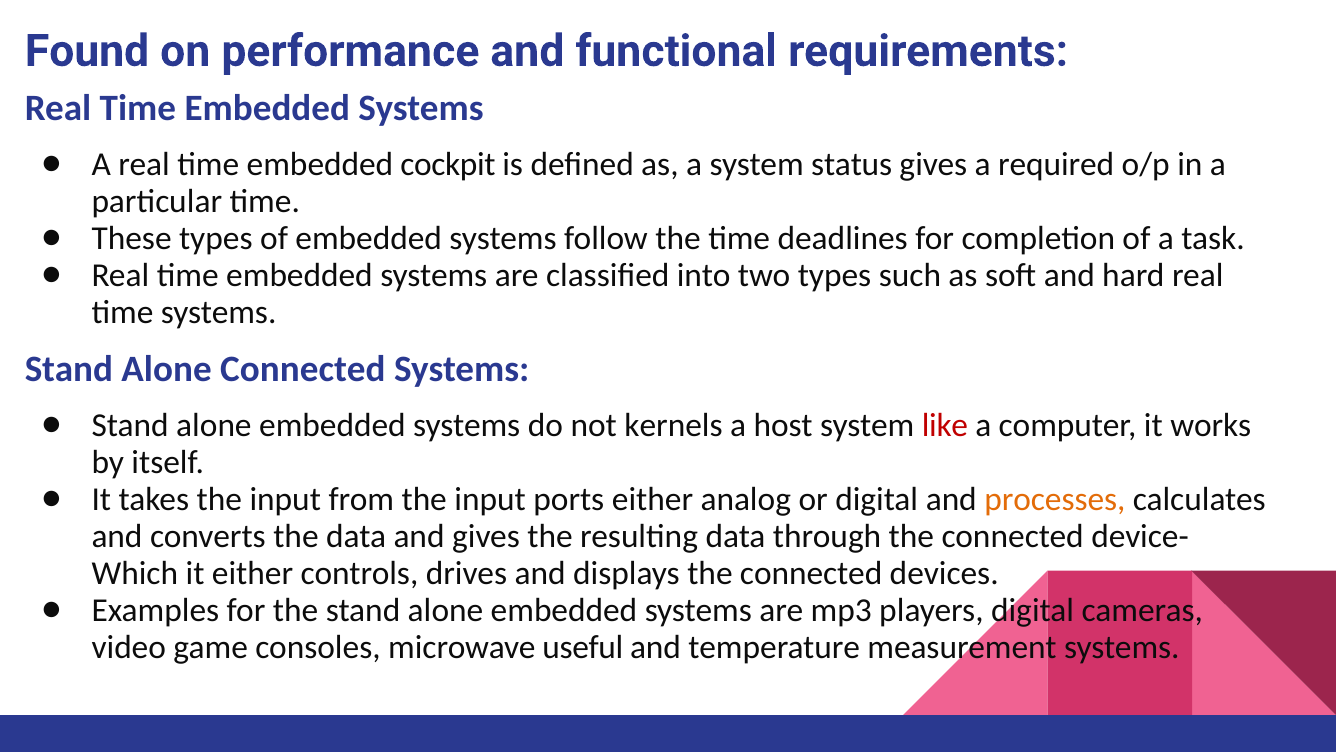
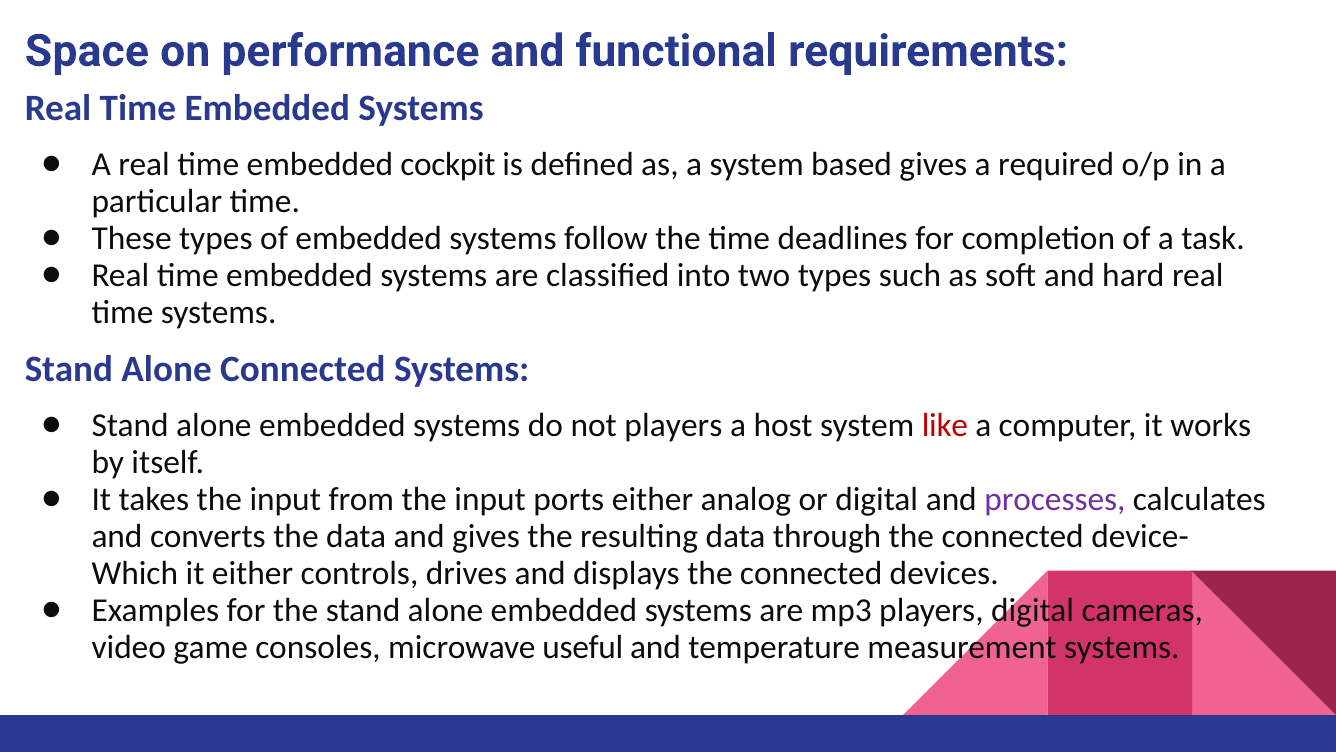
Found: Found -> Space
status: status -> based
not kernels: kernels -> players
processes colour: orange -> purple
